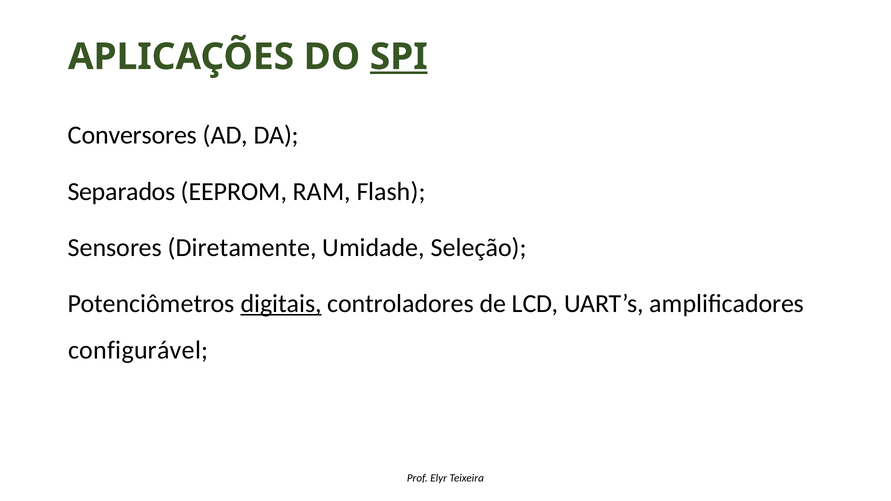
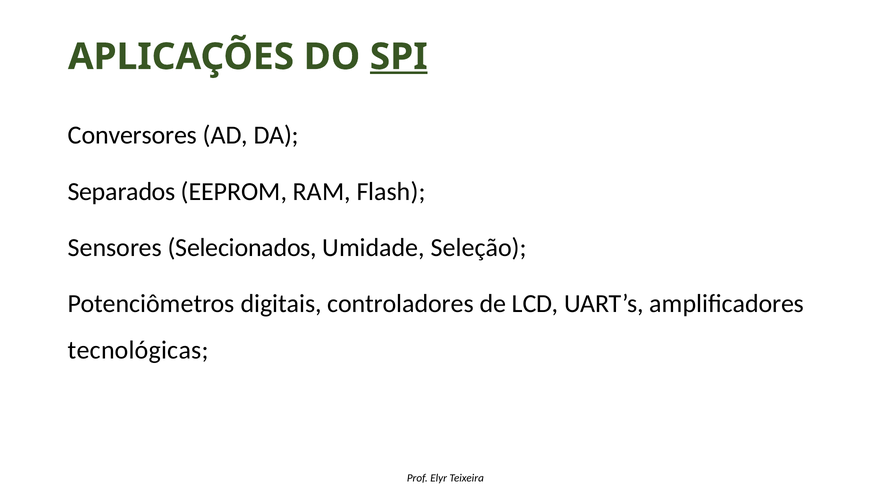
Diretamente: Diretamente -> Selecionados
digitais underline: present -> none
configurável: configurável -> tecnológicas
